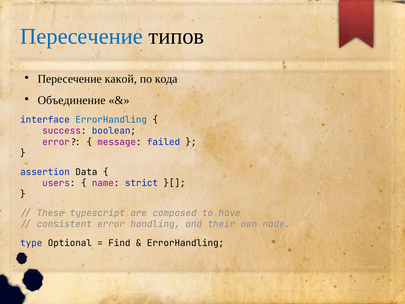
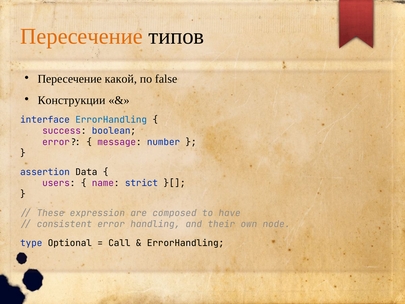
Пересечение at (82, 37) colour: blue -> orange
кода: кода -> false
Объединение: Объединение -> Конструкции
failed: failed -> number
typescript: typescript -> expression
Find: Find -> Call
